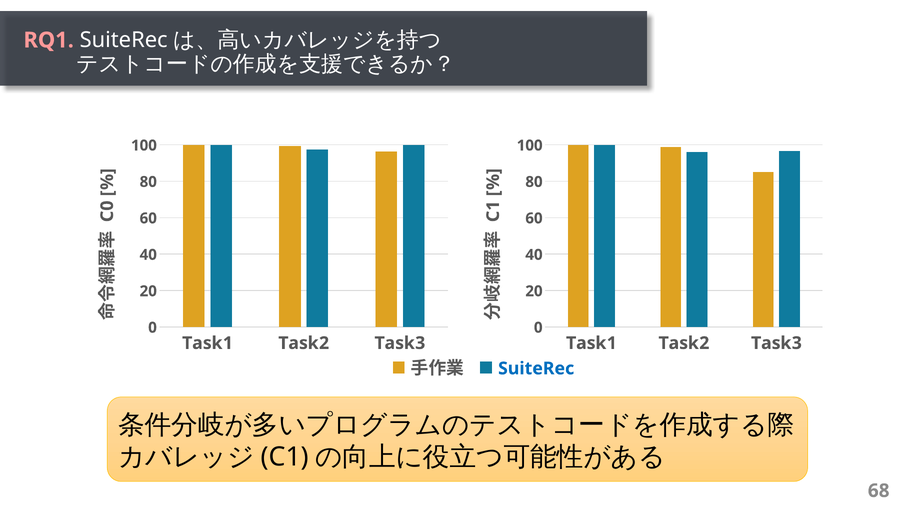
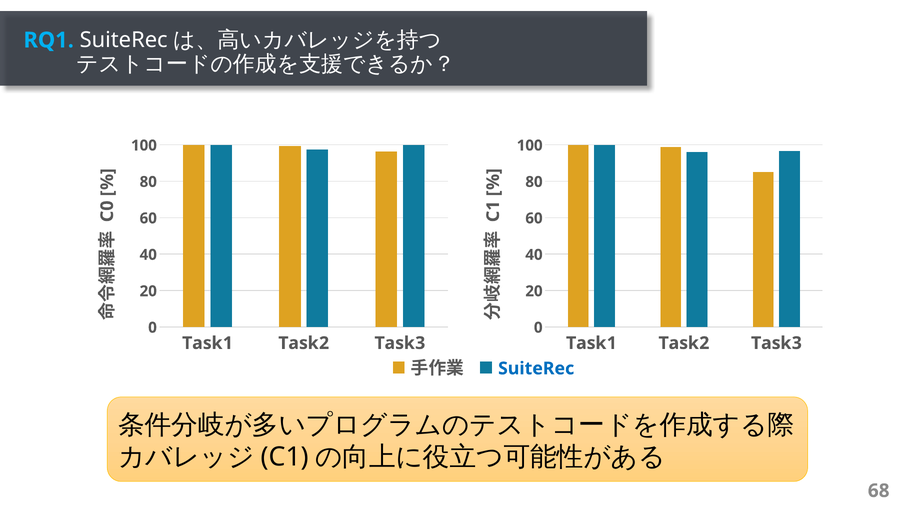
RQ1 colour: pink -> light blue
